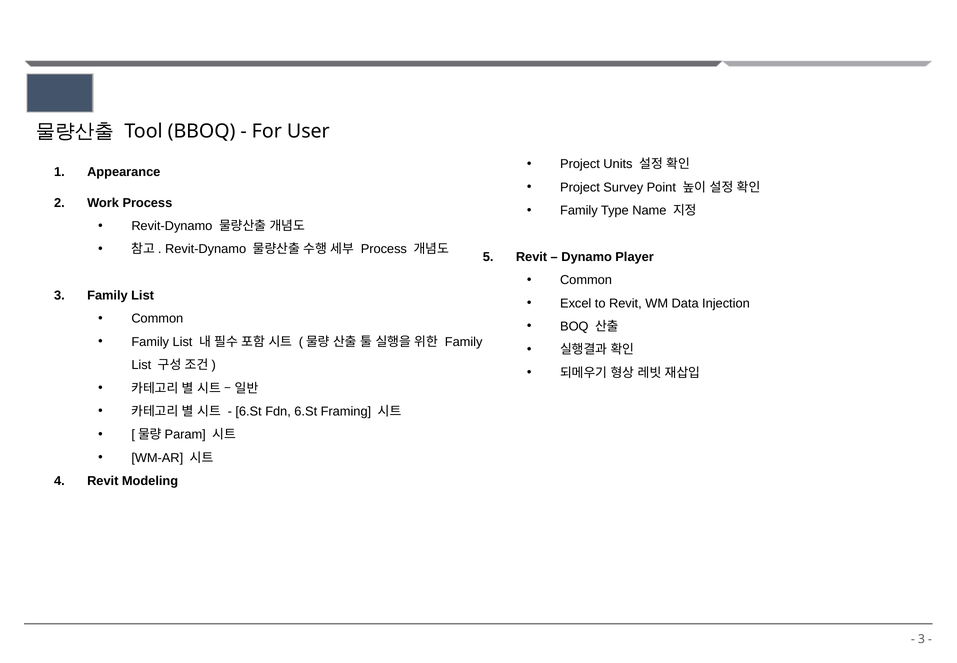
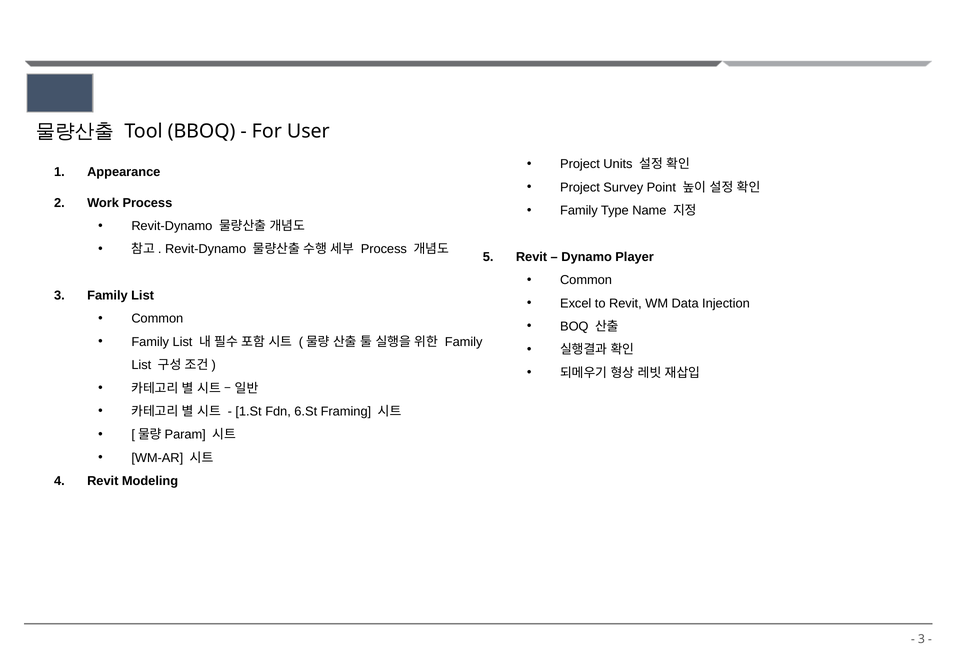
6.St at (249, 411): 6.St -> 1.St
